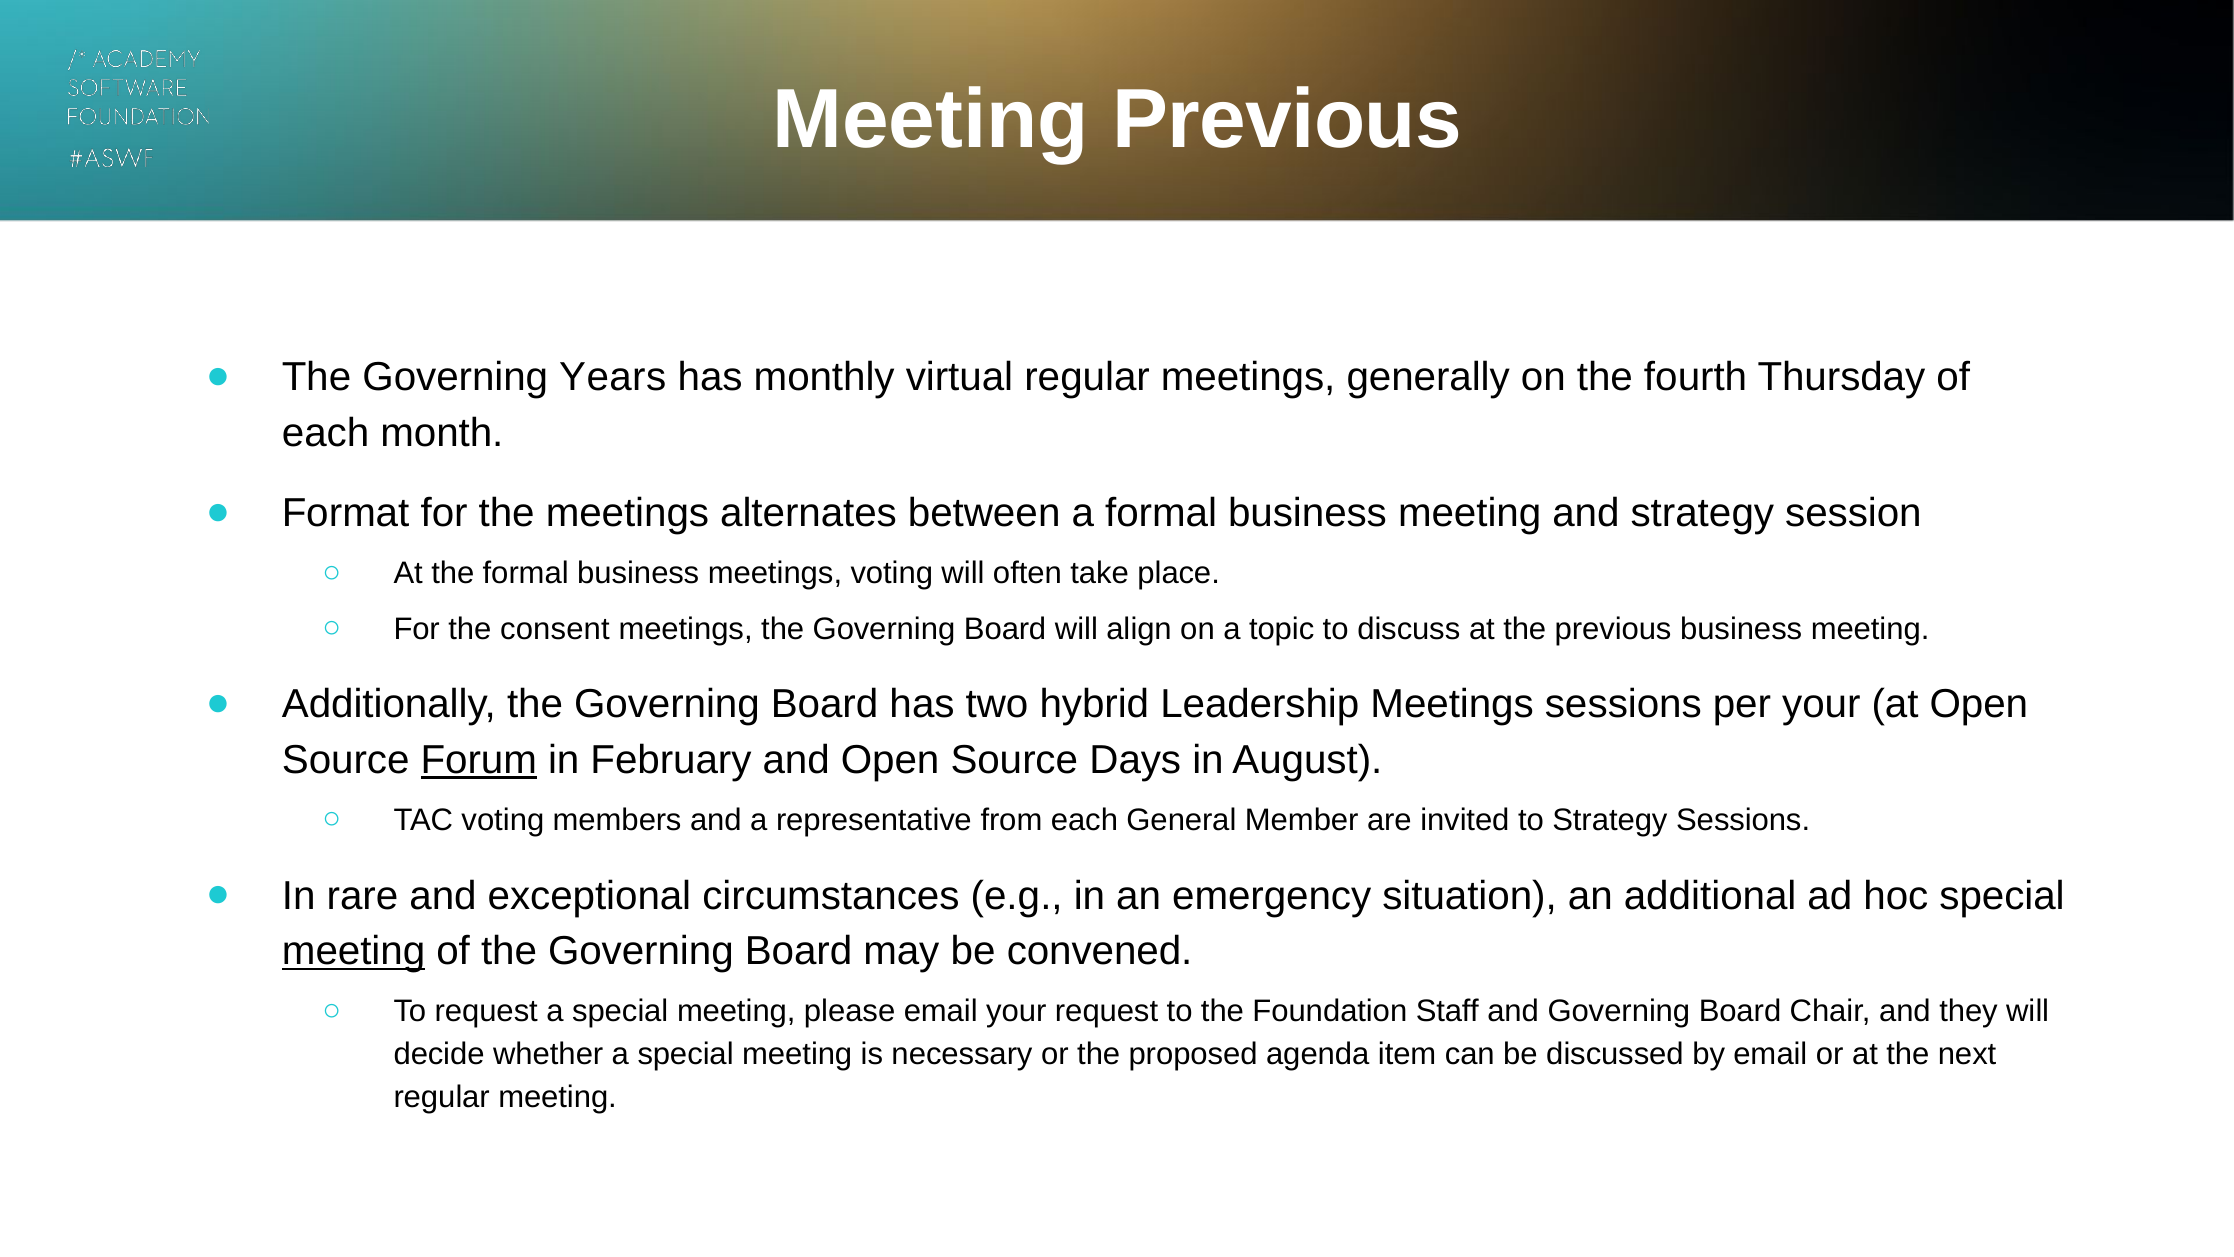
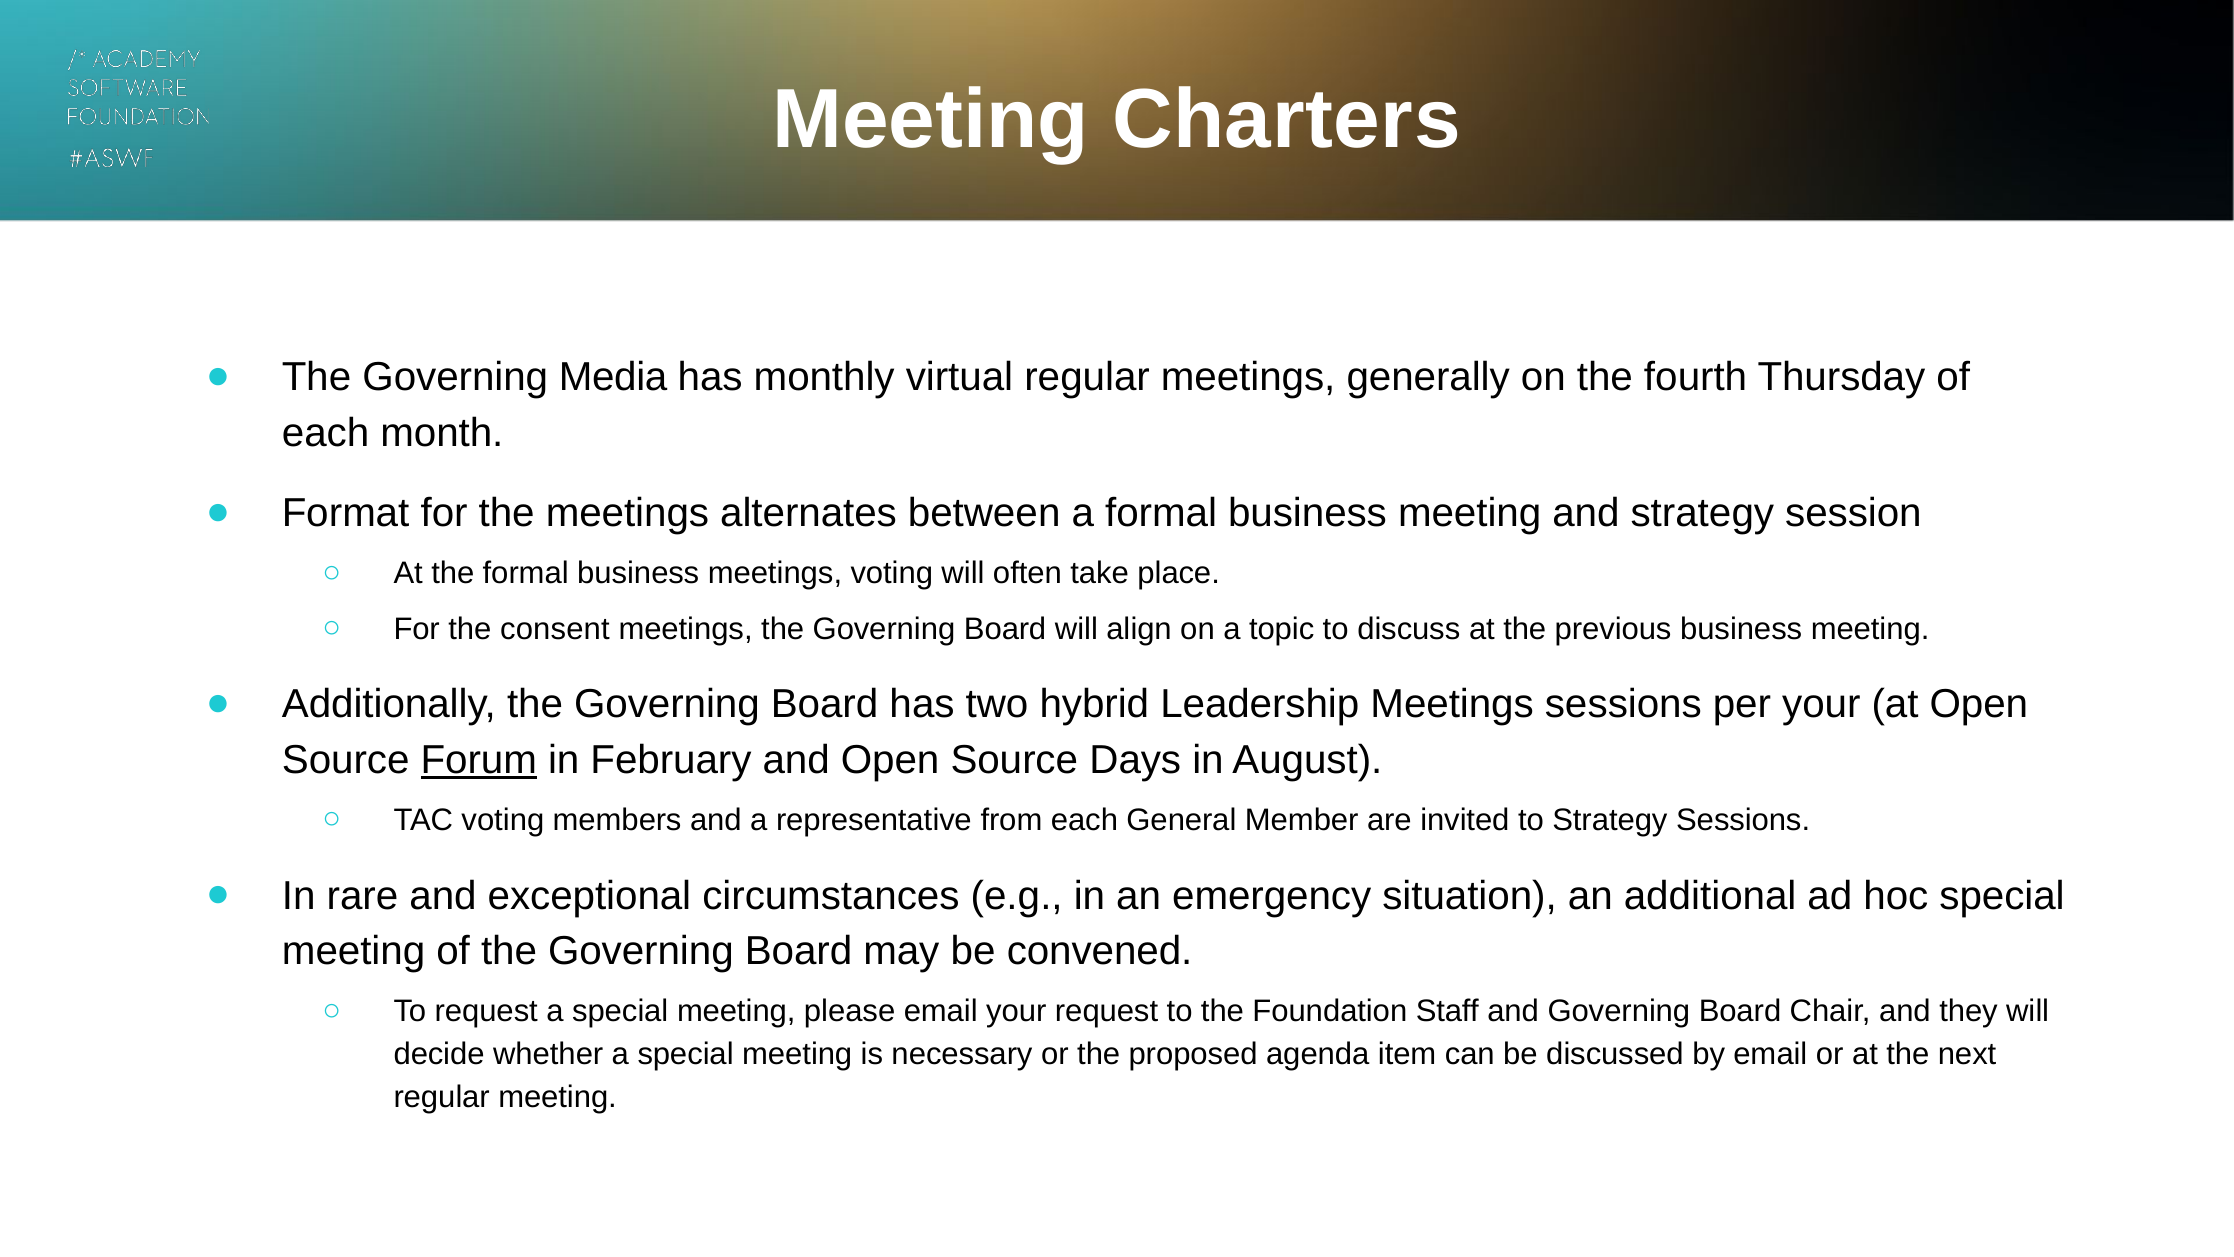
Meeting Previous: Previous -> Charters
Years: Years -> Media
meeting at (354, 951) underline: present -> none
